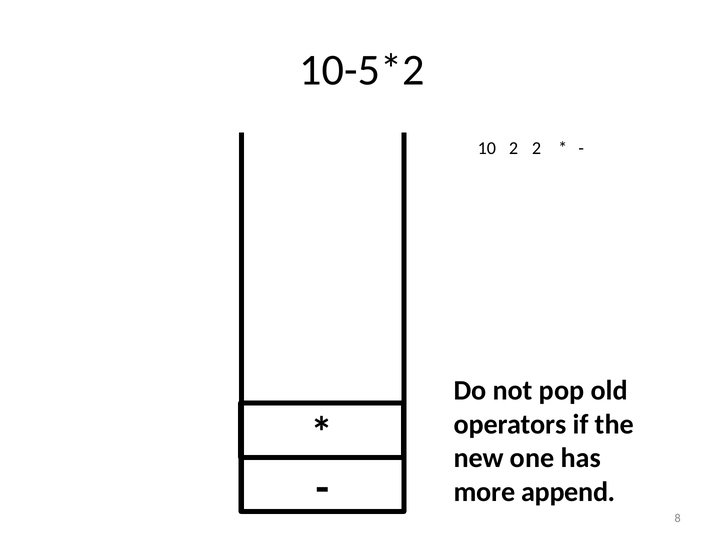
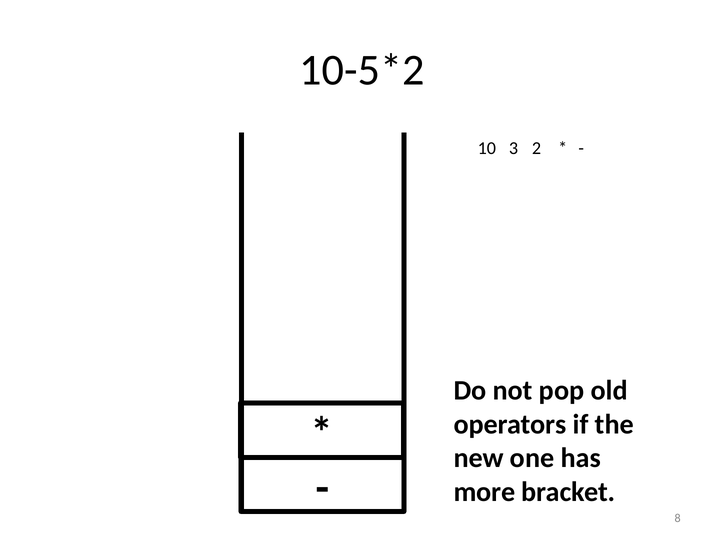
10 2: 2 -> 3
append: append -> bracket
